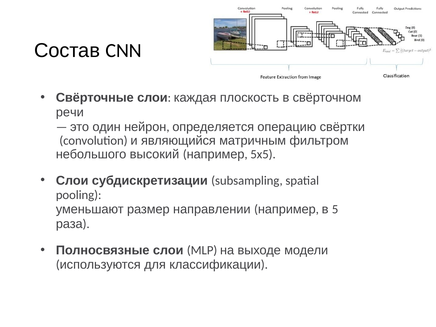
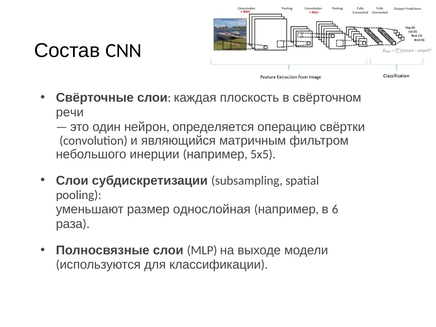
высокий: высокий -> инерции
направлении: направлении -> однослойная
5: 5 -> 6
